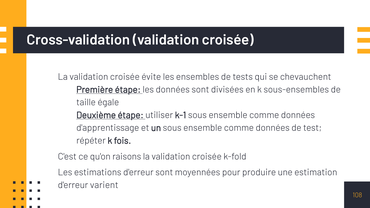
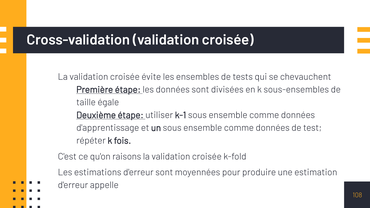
varient: varient -> appelle
